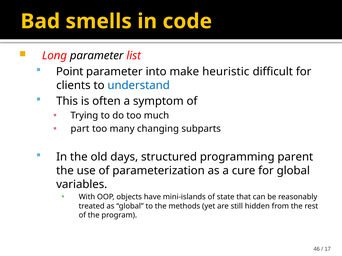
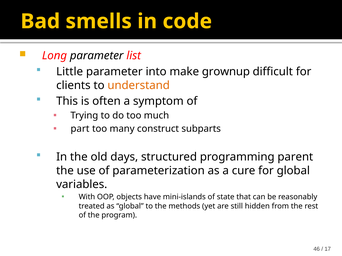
Point: Point -> Little
heuristic: heuristic -> grownup
understand colour: blue -> orange
changing: changing -> construct
